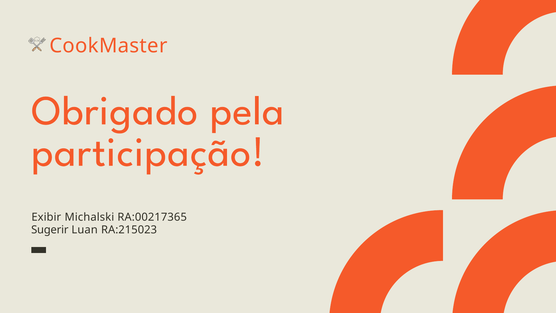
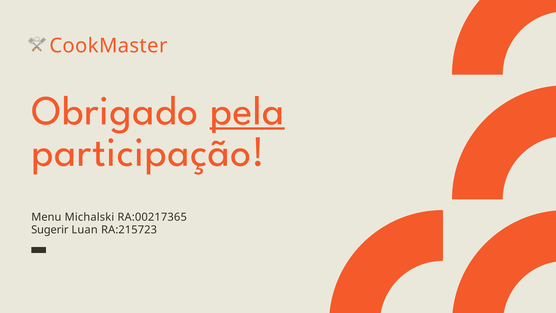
pela underline: none -> present
Exibir: Exibir -> Menu
RA:215023: RA:215023 -> RA:215723
